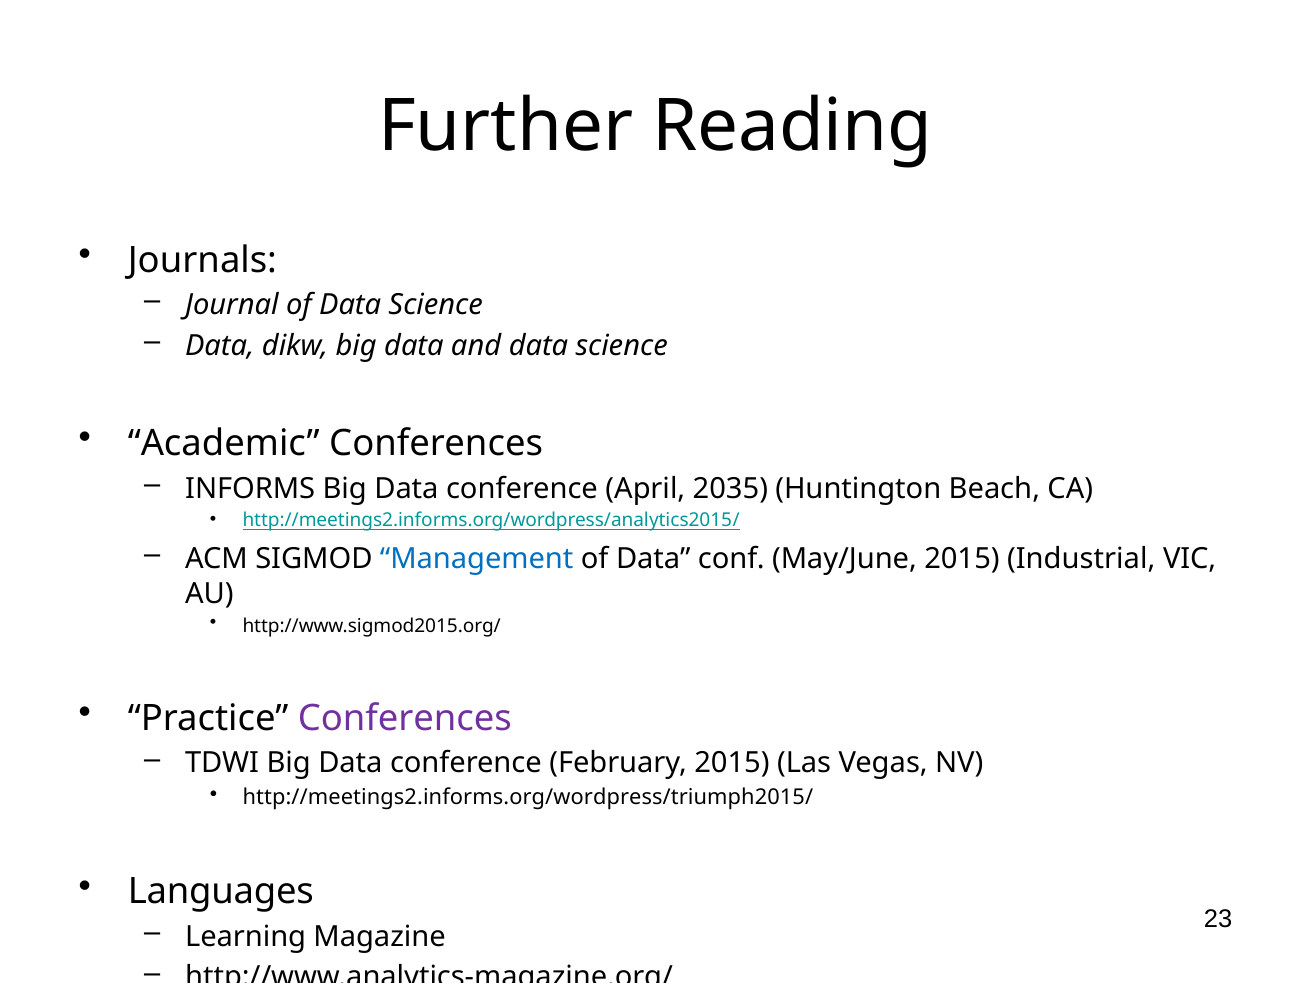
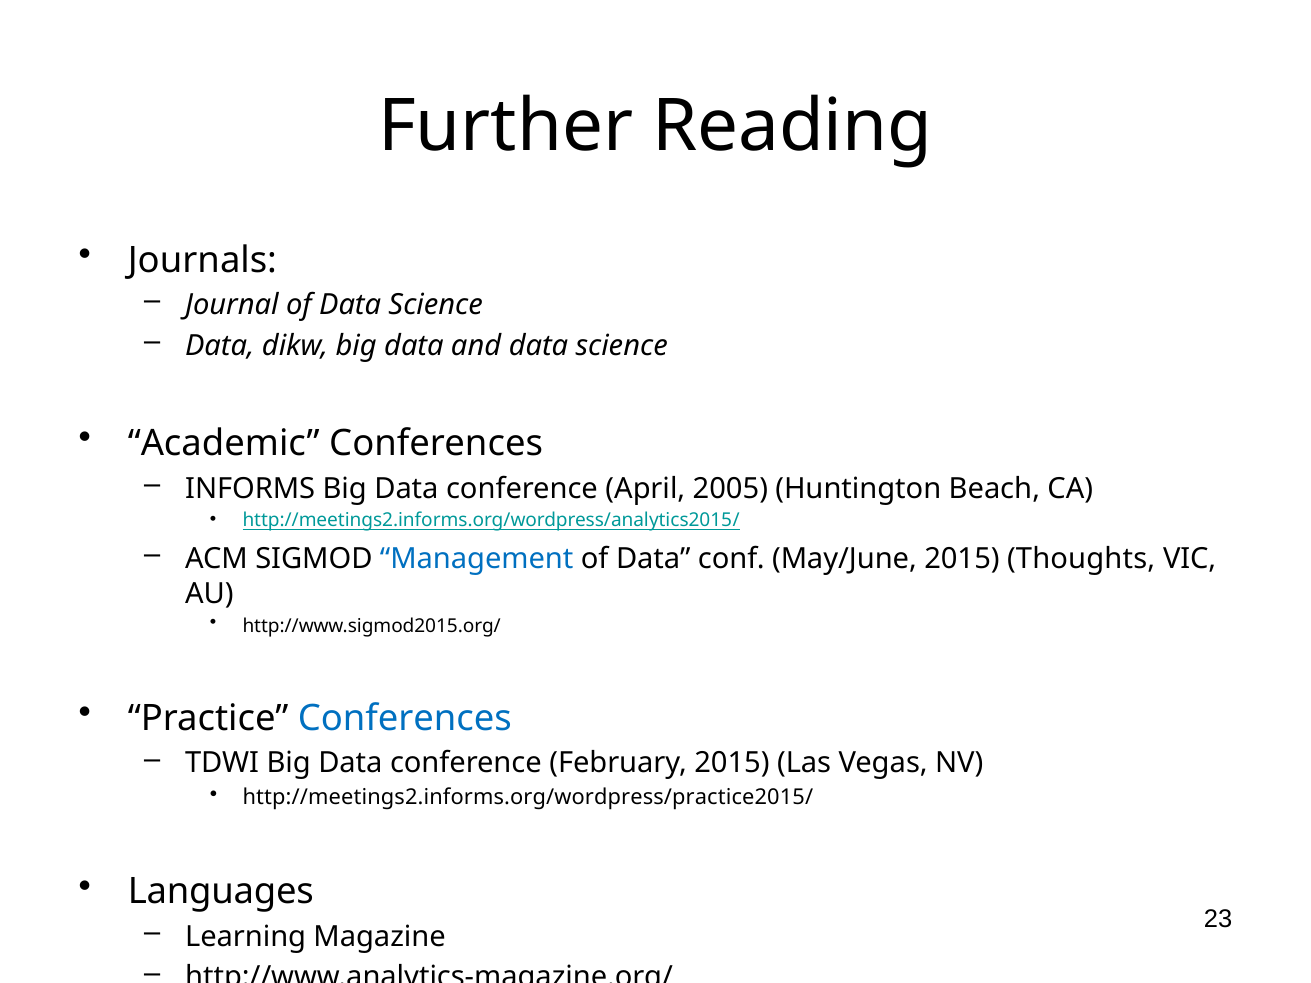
2035: 2035 -> 2005
Industrial: Industrial -> Thoughts
Conferences at (405, 719) colour: purple -> blue
http://meetings2.informs.org/wordpress/triumph2015/: http://meetings2.informs.org/wordpress/triumph2015/ -> http://meetings2.informs.org/wordpress/practice2015/
